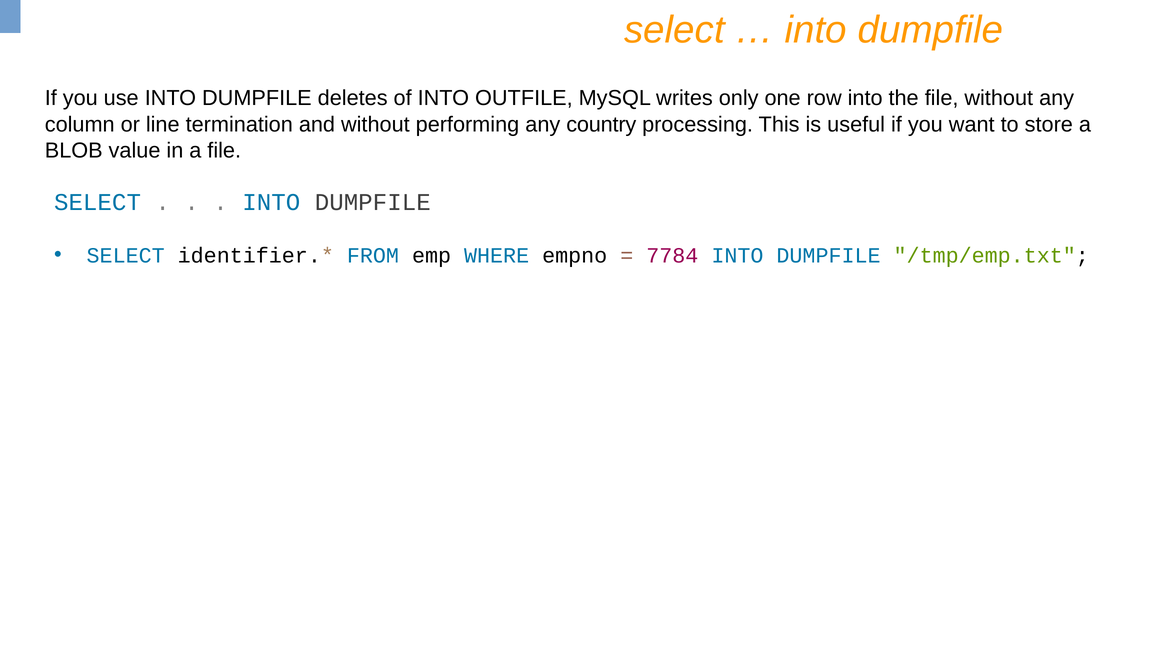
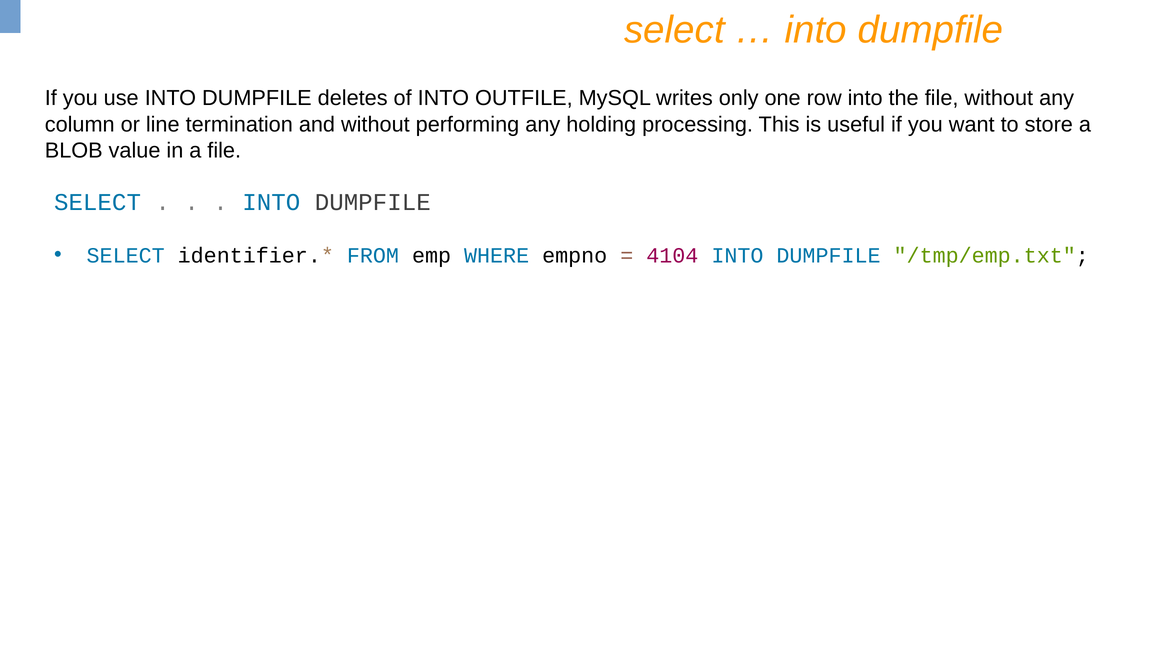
country: country -> holding
7784: 7784 -> 4104
